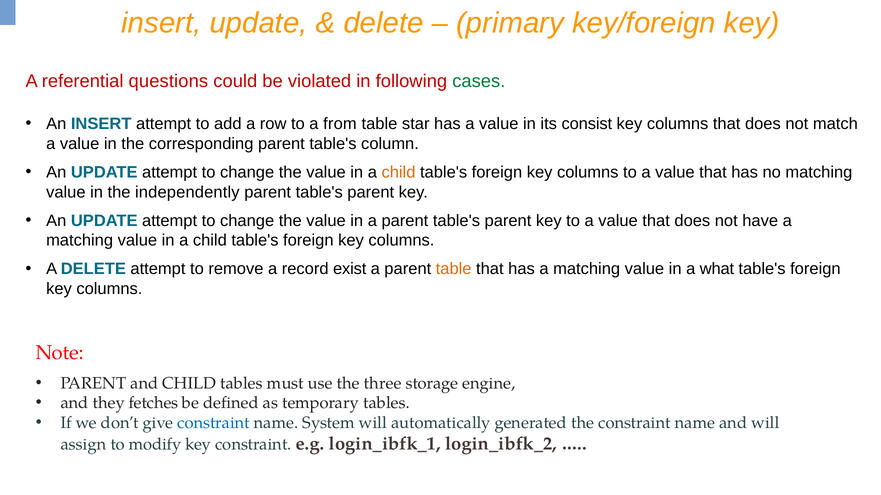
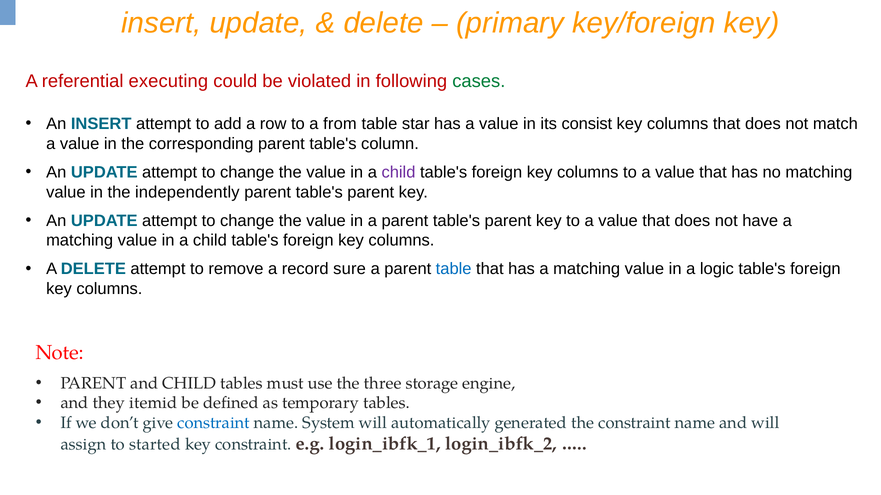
questions: questions -> executing
child at (398, 172) colour: orange -> purple
exist: exist -> sure
table at (454, 269) colour: orange -> blue
what: what -> logic
fetches: fetches -> itemid
modify: modify -> started
